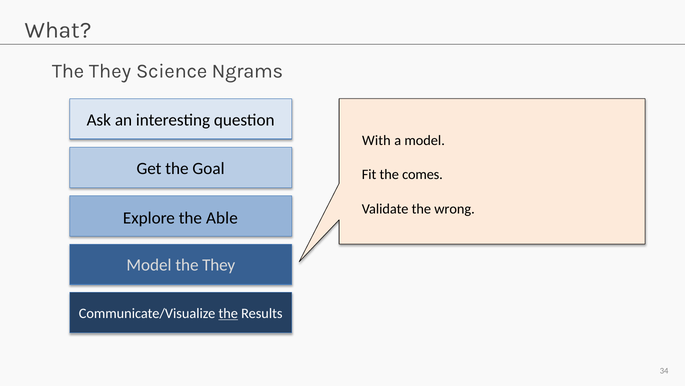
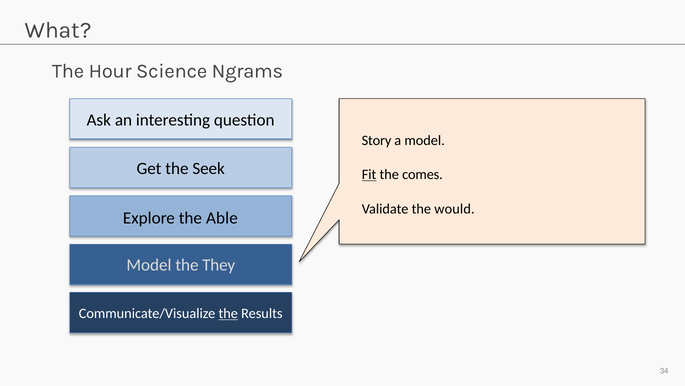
They at (110, 71): They -> Hour
With: With -> Story
Goal: Goal -> Seek
Fit underline: none -> present
wrong: wrong -> would
